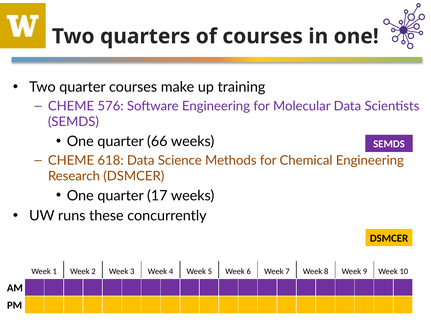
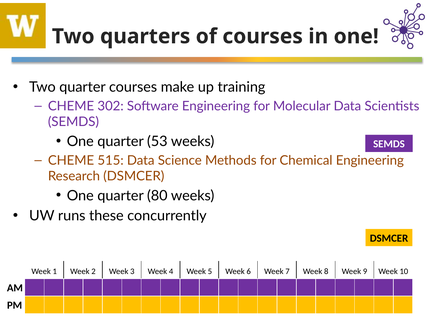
576: 576 -> 302
66: 66 -> 53
618: 618 -> 515
17: 17 -> 80
